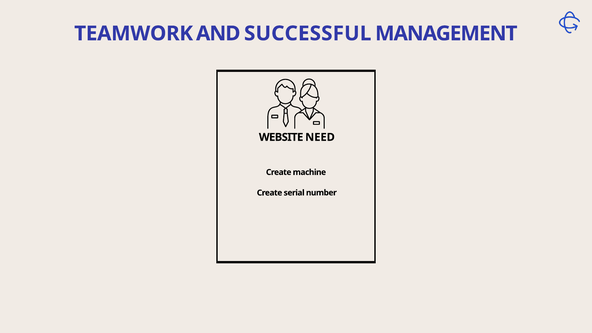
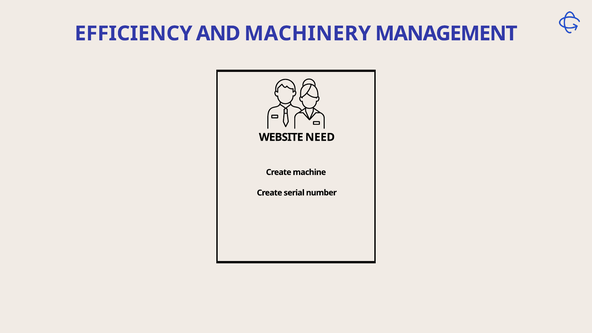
TEAMWORK: TEAMWORK -> EFFICIENCY
SUCCESSFUL: SUCCESSFUL -> MACHINERY
